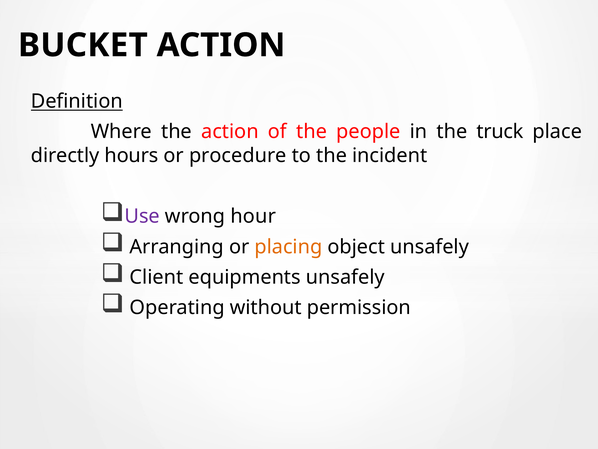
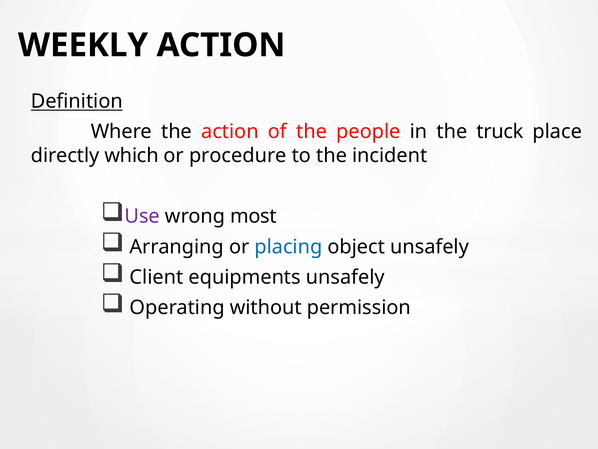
BUCKET: BUCKET -> WEEKLY
hours: hours -> which
hour: hour -> most
placing colour: orange -> blue
